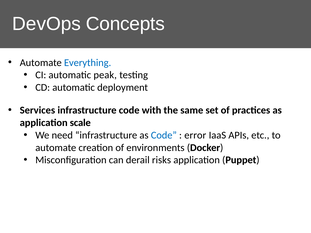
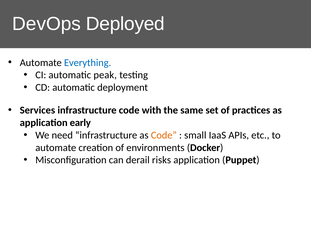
Concepts: Concepts -> Deployed
scale: scale -> early
Code at (164, 135) colour: blue -> orange
error: error -> small
